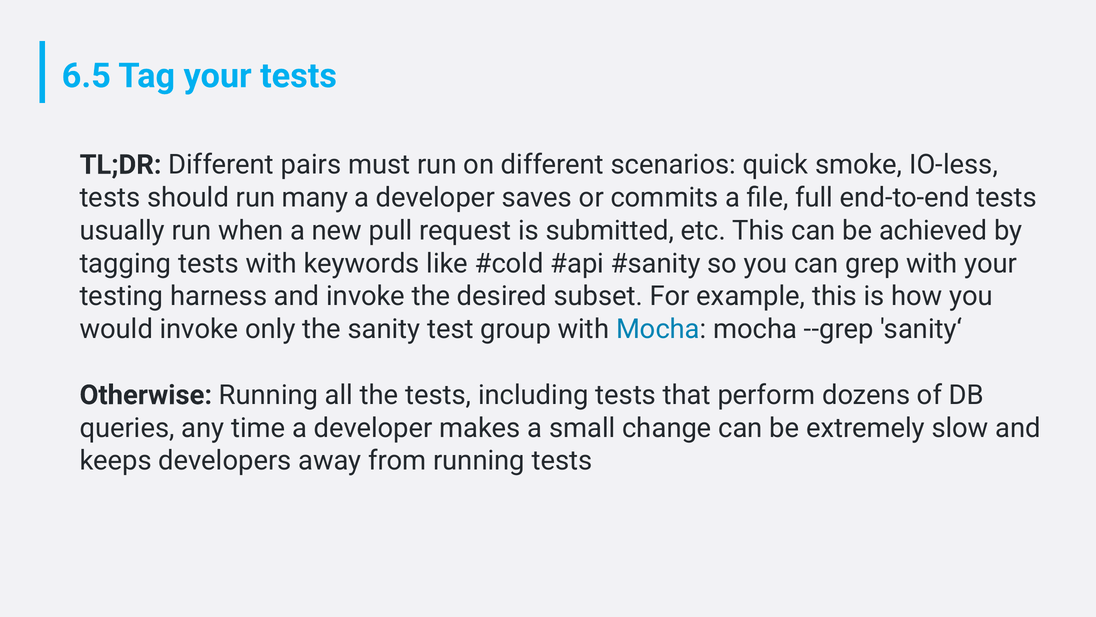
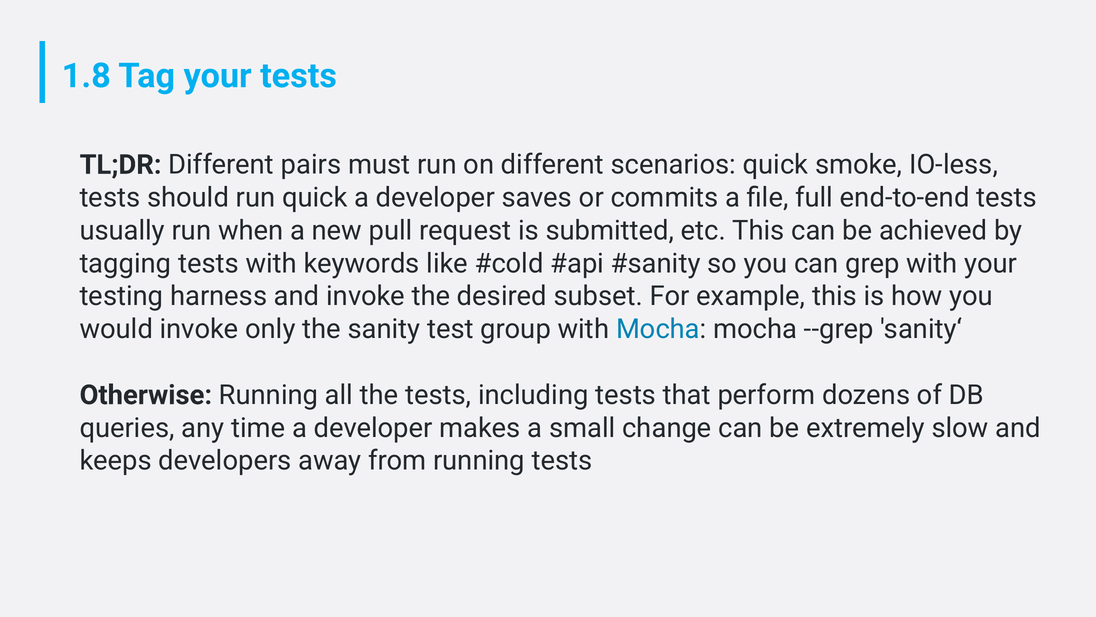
6.5: 6.5 -> 1.8
run many: many -> quick
